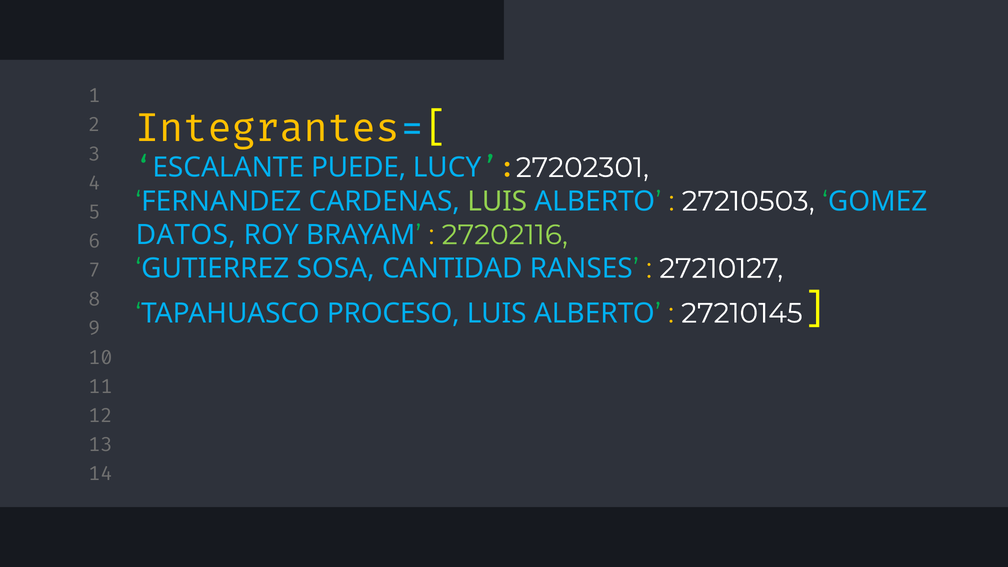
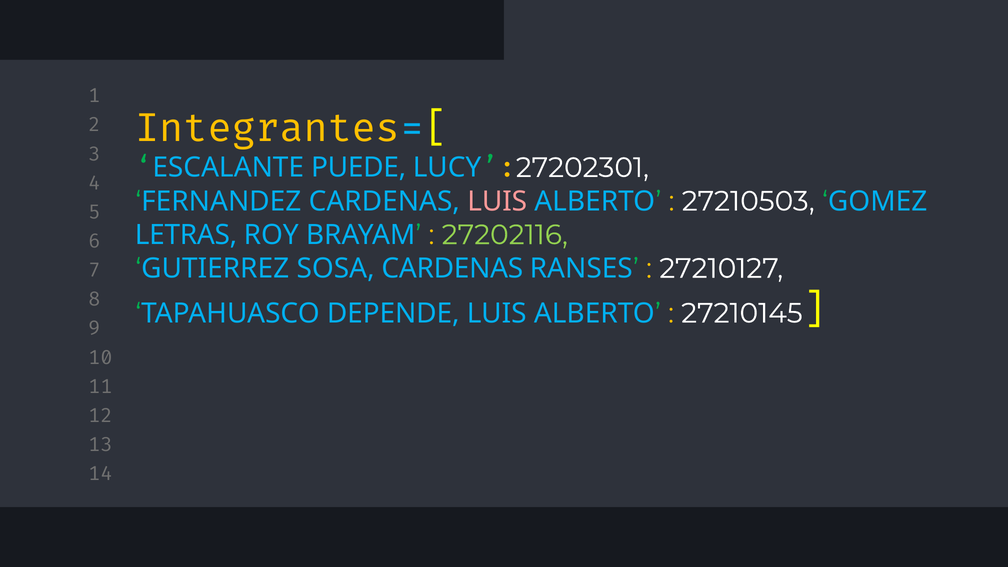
LUIS at (497, 201) colour: light green -> pink
DATOS: DATOS -> LETRAS
SOSA CANTIDAD: CANTIDAD -> CARDENAS
PROCESO: PROCESO -> DEPENDE
